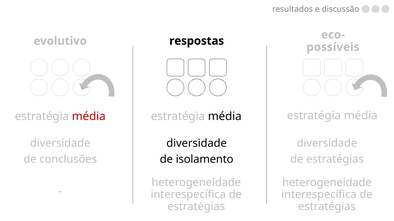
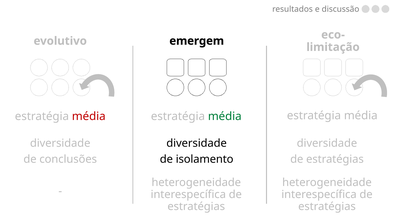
respostas: respostas -> emergem
possíveis: possíveis -> limitação
média at (225, 117) colour: black -> green
